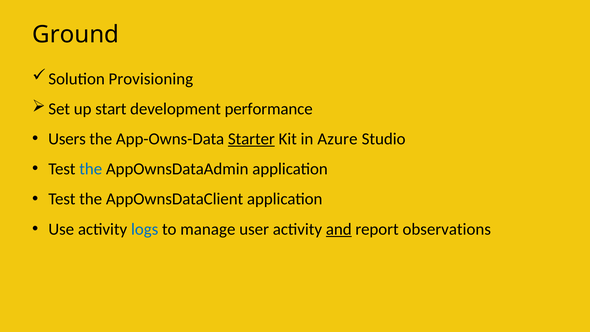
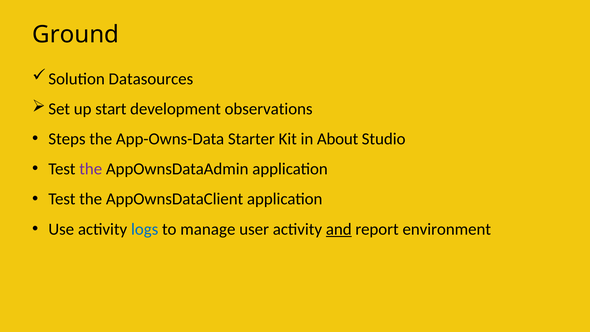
Provisioning: Provisioning -> Datasources
performance: performance -> observations
Users: Users -> Steps
Starter underline: present -> none
Azure: Azure -> About
the at (91, 169) colour: blue -> purple
observations: observations -> environment
